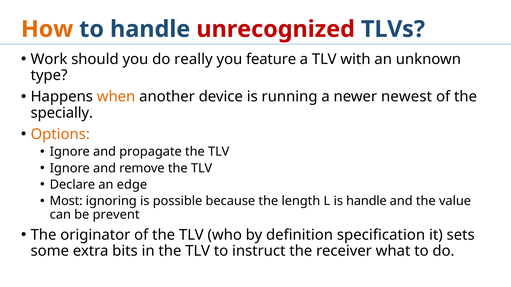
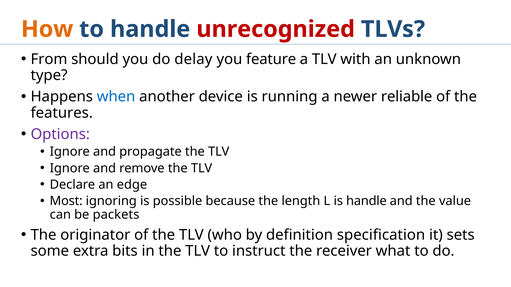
Work: Work -> From
really: really -> delay
when colour: orange -> blue
newest: newest -> reliable
specially: specially -> features
Options colour: orange -> purple
prevent: prevent -> packets
